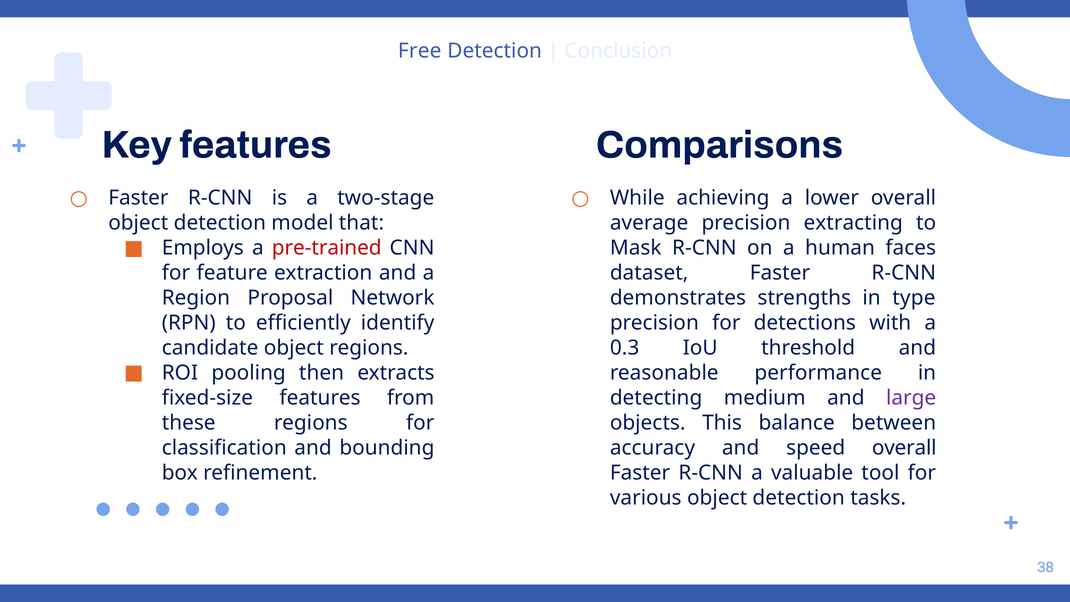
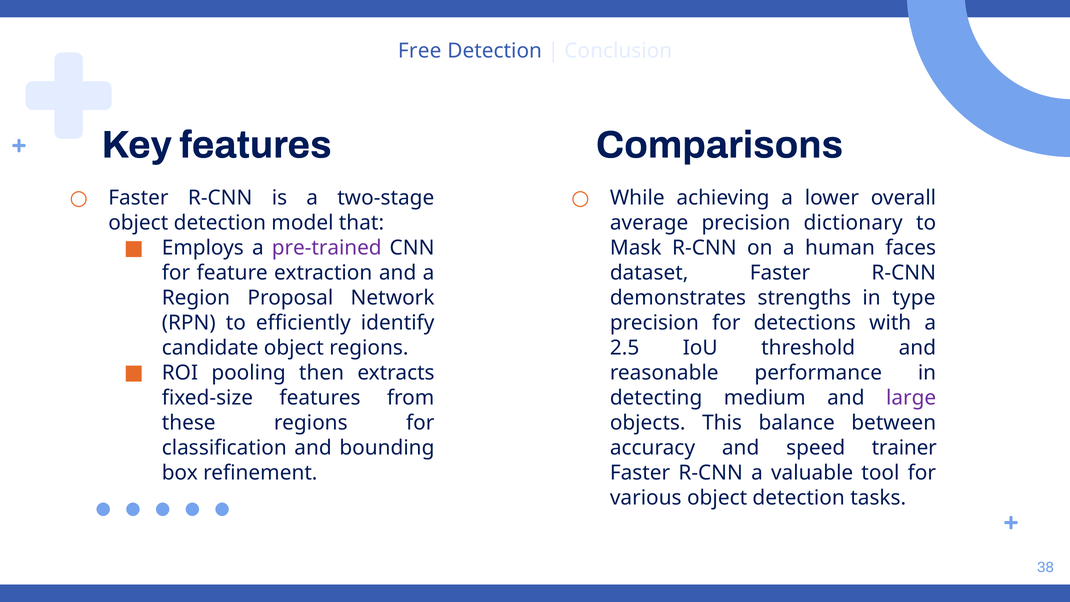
extracting: extracting -> dictionary
pre-trained colour: red -> purple
0.3: 0.3 -> 2.5
speed overall: overall -> trainer
